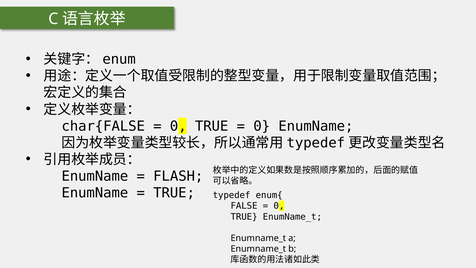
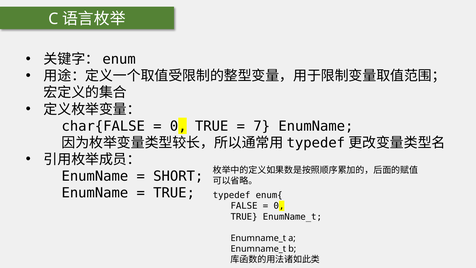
0 at (262, 126): 0 -> 7
FLASH: FLASH -> SHORT
